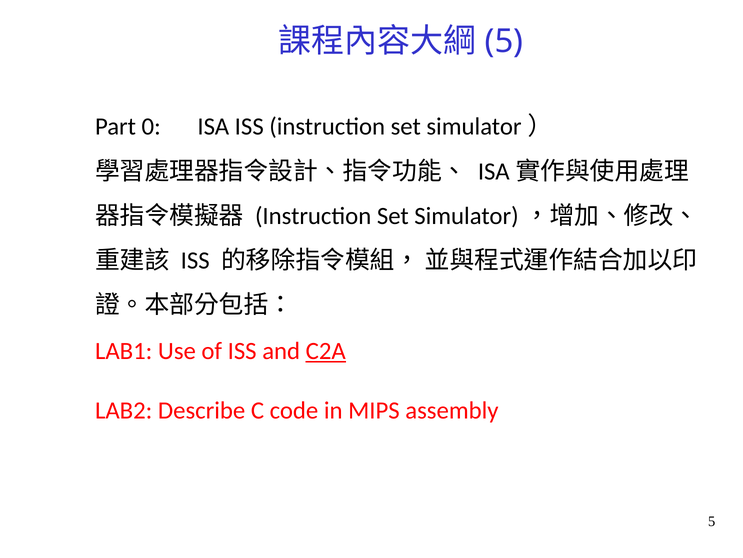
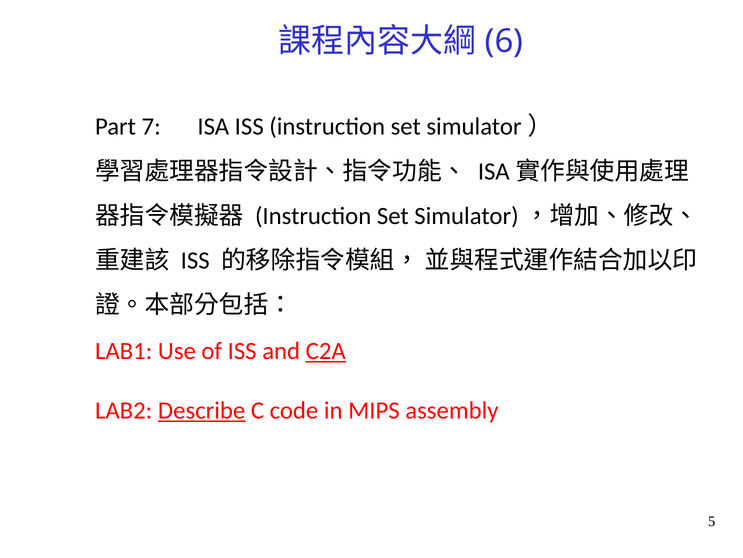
5 at (504, 41): 5 -> 6
0: 0 -> 7
Describe underline: none -> present
